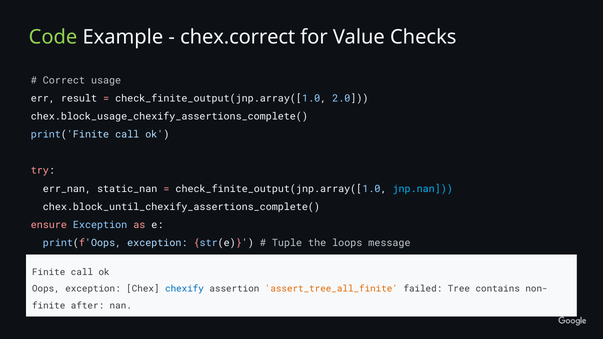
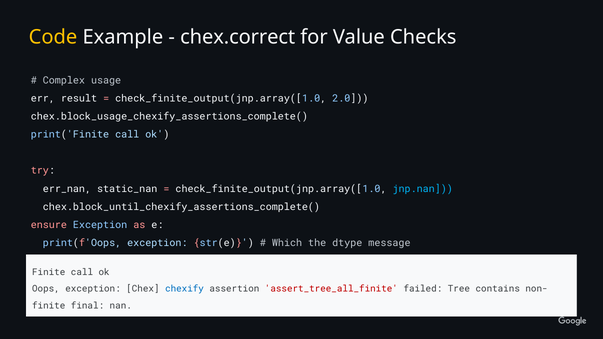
Code colour: light green -> yellow
Correct: Correct -> Complex
Tuple: Tuple -> Which
loops: loops -> dtype
assert_tree_all_finite colour: orange -> red
after: after -> final
